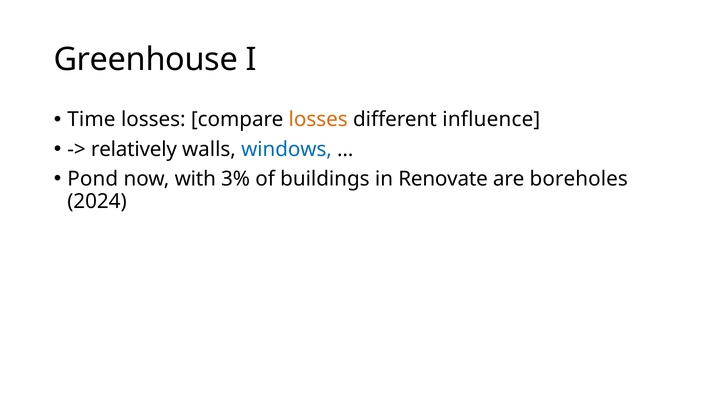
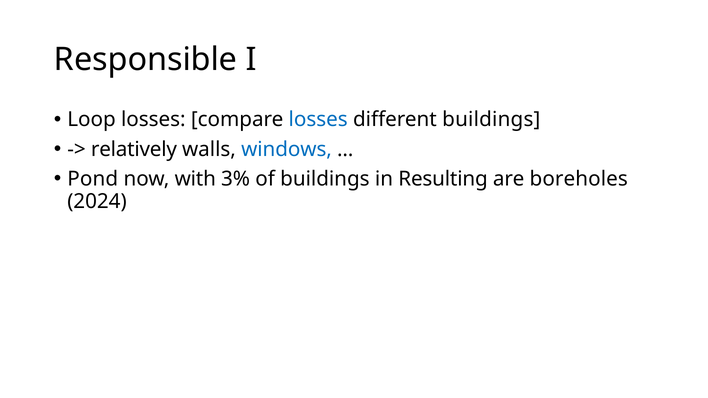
Greenhouse: Greenhouse -> Responsible
Time: Time -> Loop
losses at (318, 120) colour: orange -> blue
different influence: influence -> buildings
Renovate: Renovate -> Resulting
